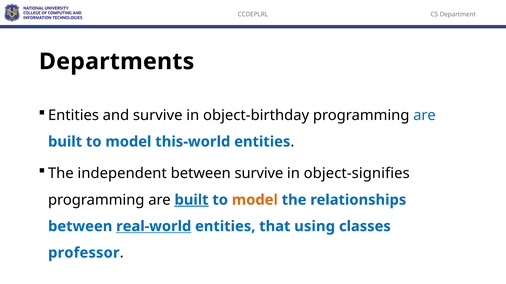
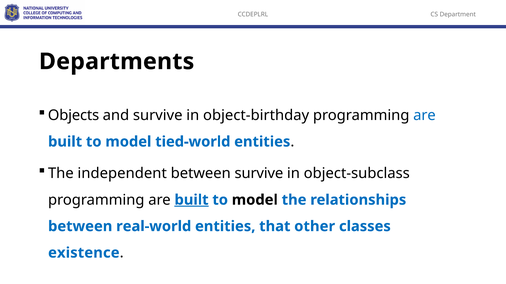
Entities at (73, 115): Entities -> Objects
this-world: this-world -> tied-world
object-signifies: object-signifies -> object-subclass
model at (255, 200) colour: orange -> black
real-world underline: present -> none
using: using -> other
professor: professor -> existence
